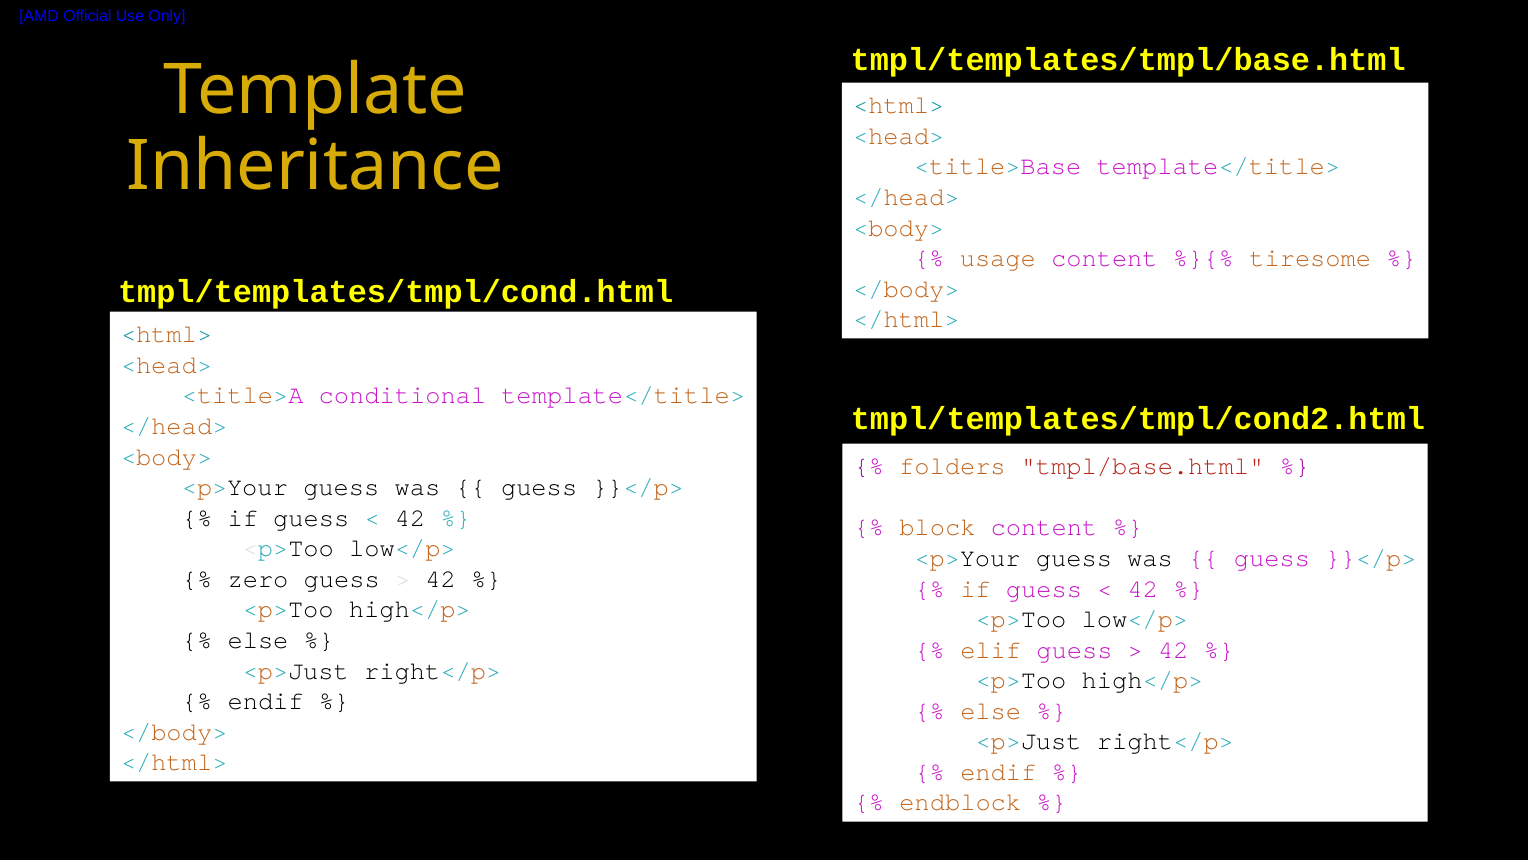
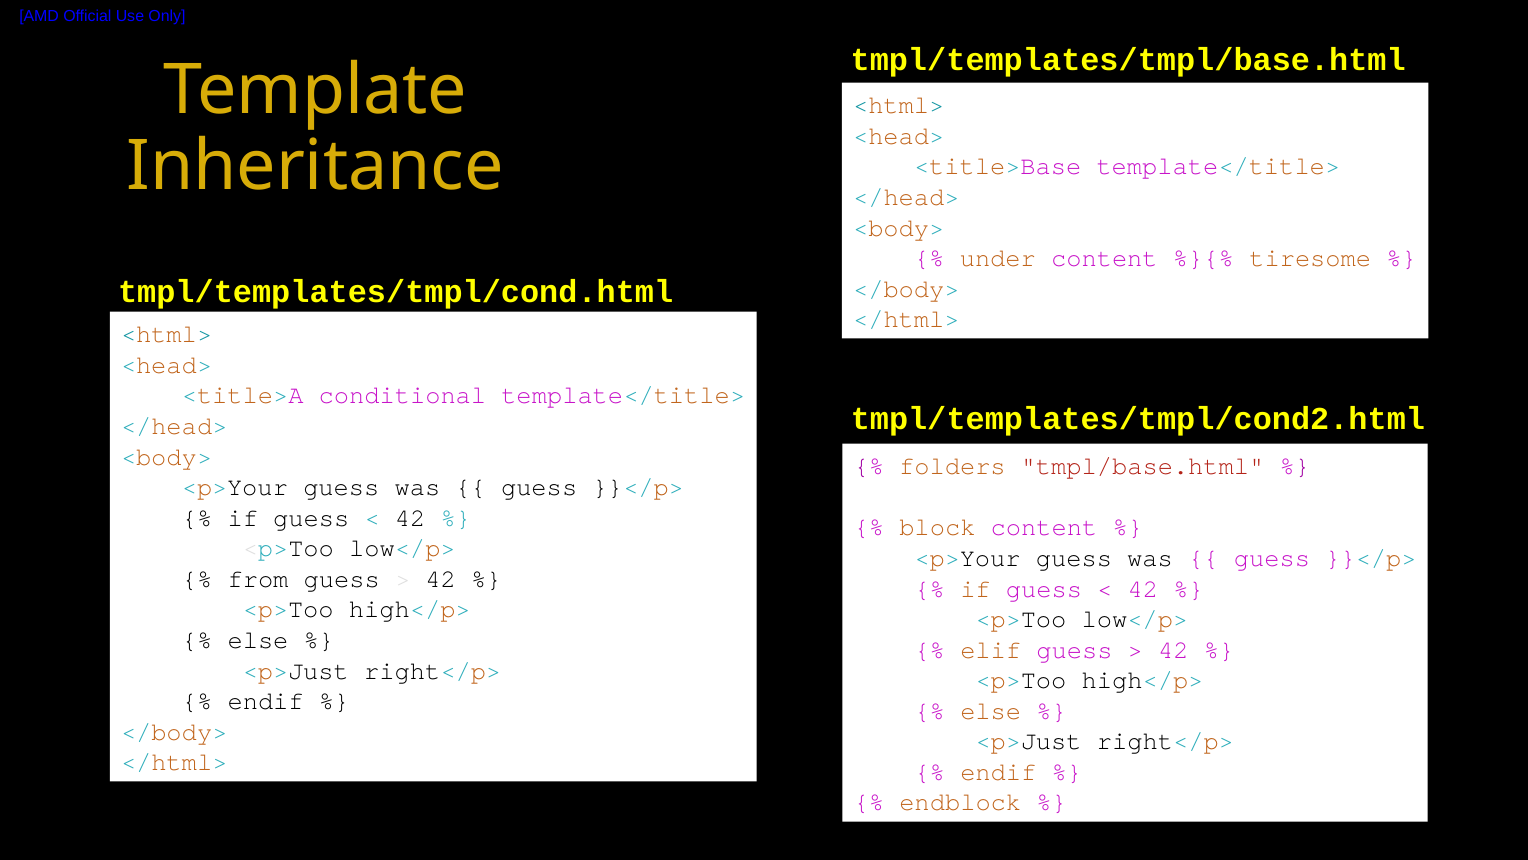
usage: usage -> under
zero: zero -> from
